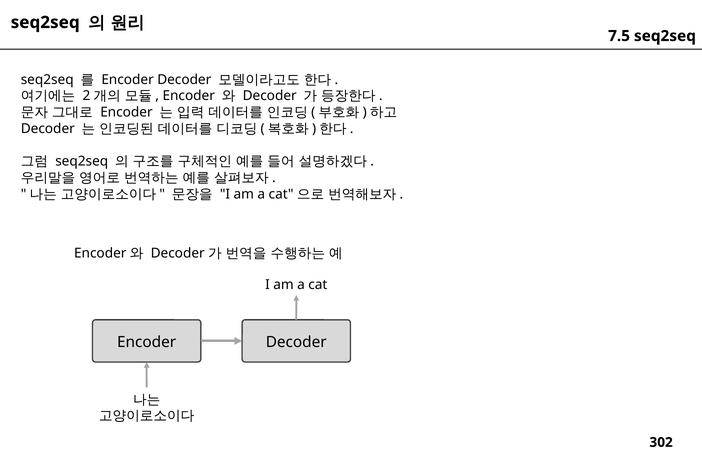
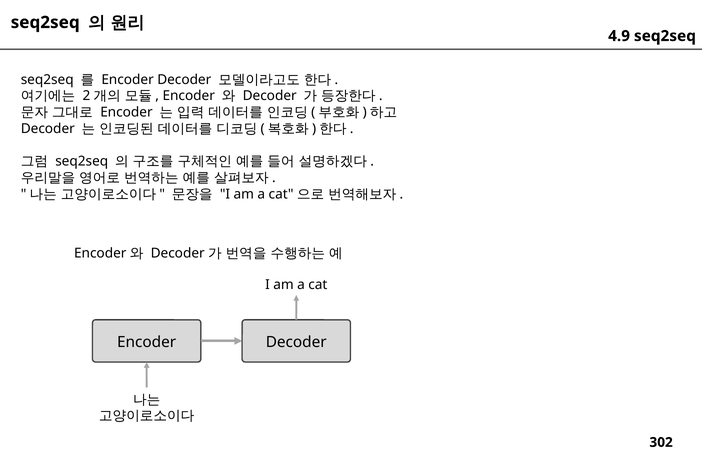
7.5: 7.5 -> 4.9
